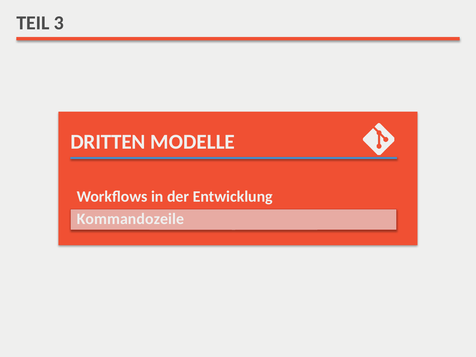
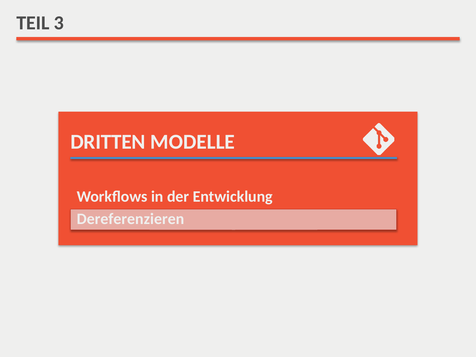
Kommandozeile: Kommandozeile -> Dereferenzieren
